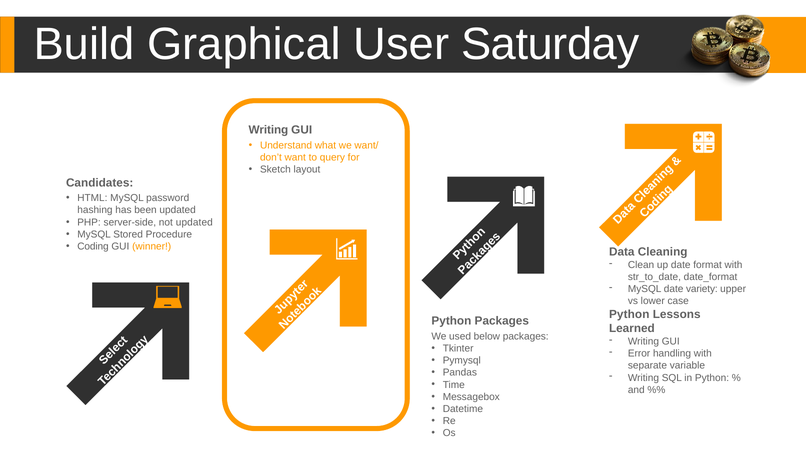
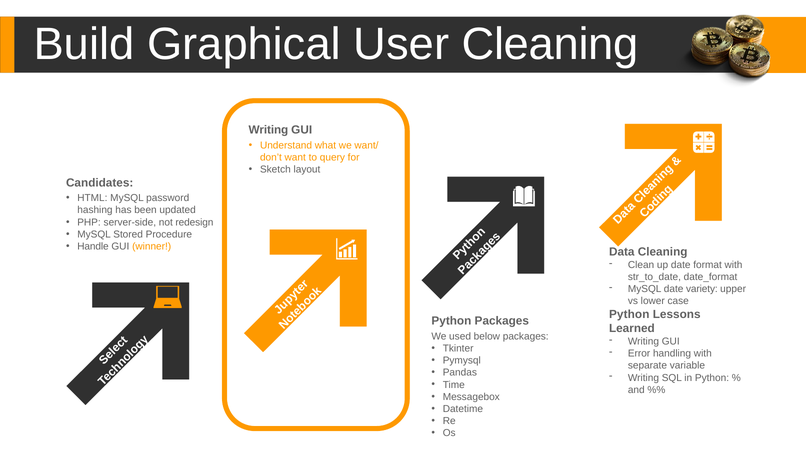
User Saturday: Saturday -> Cleaning
not updated: updated -> redesign
Coding: Coding -> Handle
